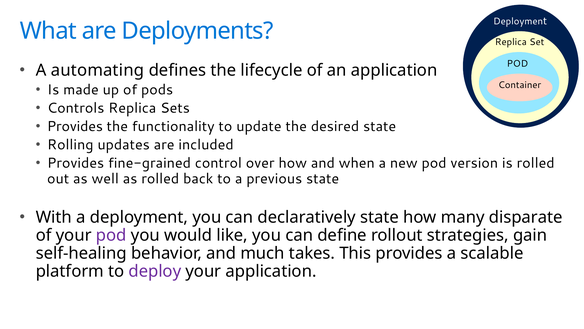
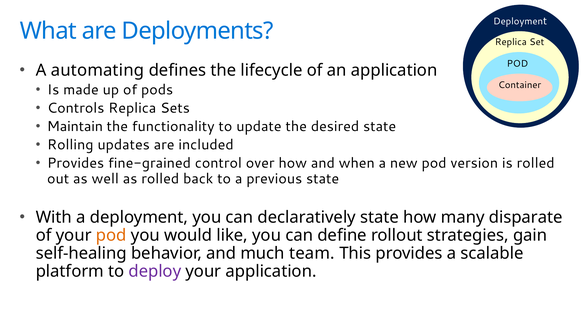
Provides at (75, 126): Provides -> Maintain
pod at (111, 235) colour: purple -> orange
takes: takes -> team
